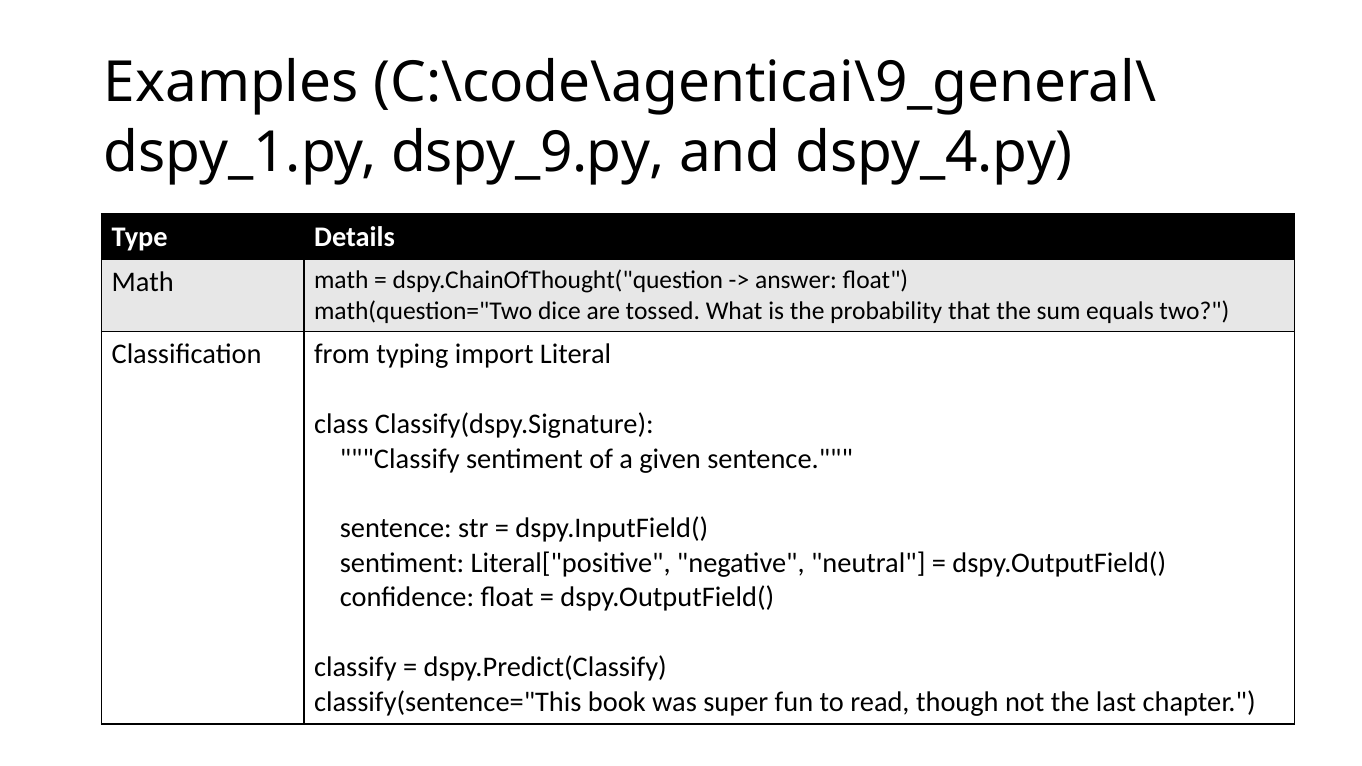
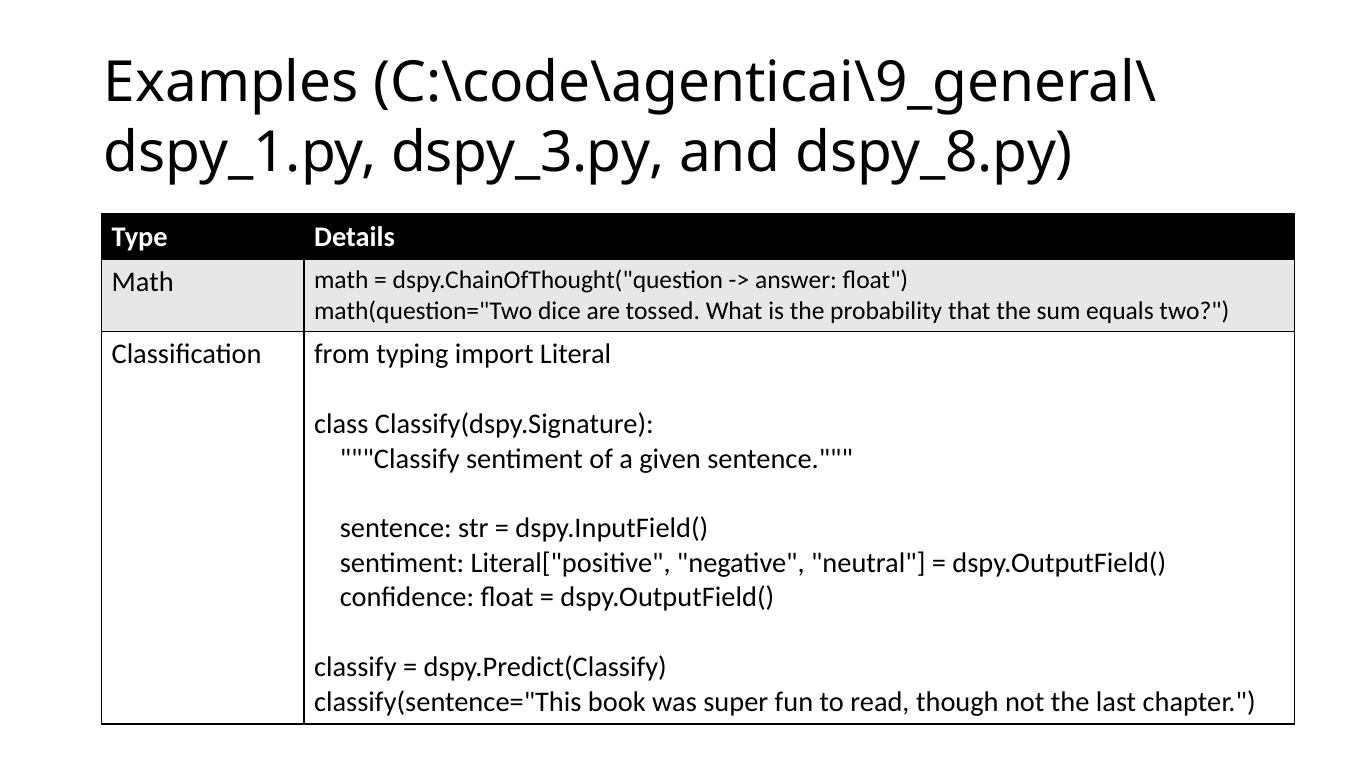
dspy_9.py: dspy_9.py -> dspy_3.py
dspy_4.py: dspy_4.py -> dspy_8.py
